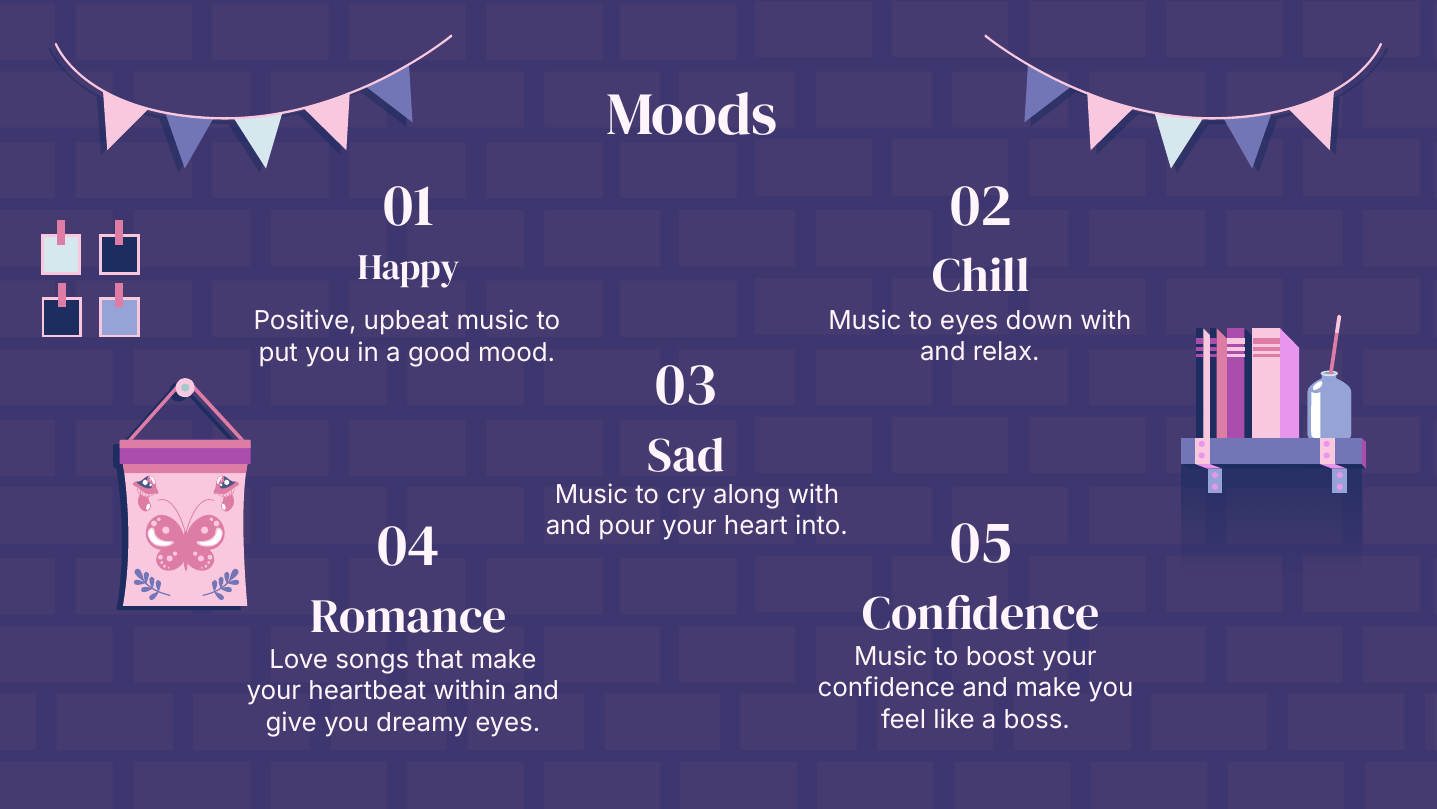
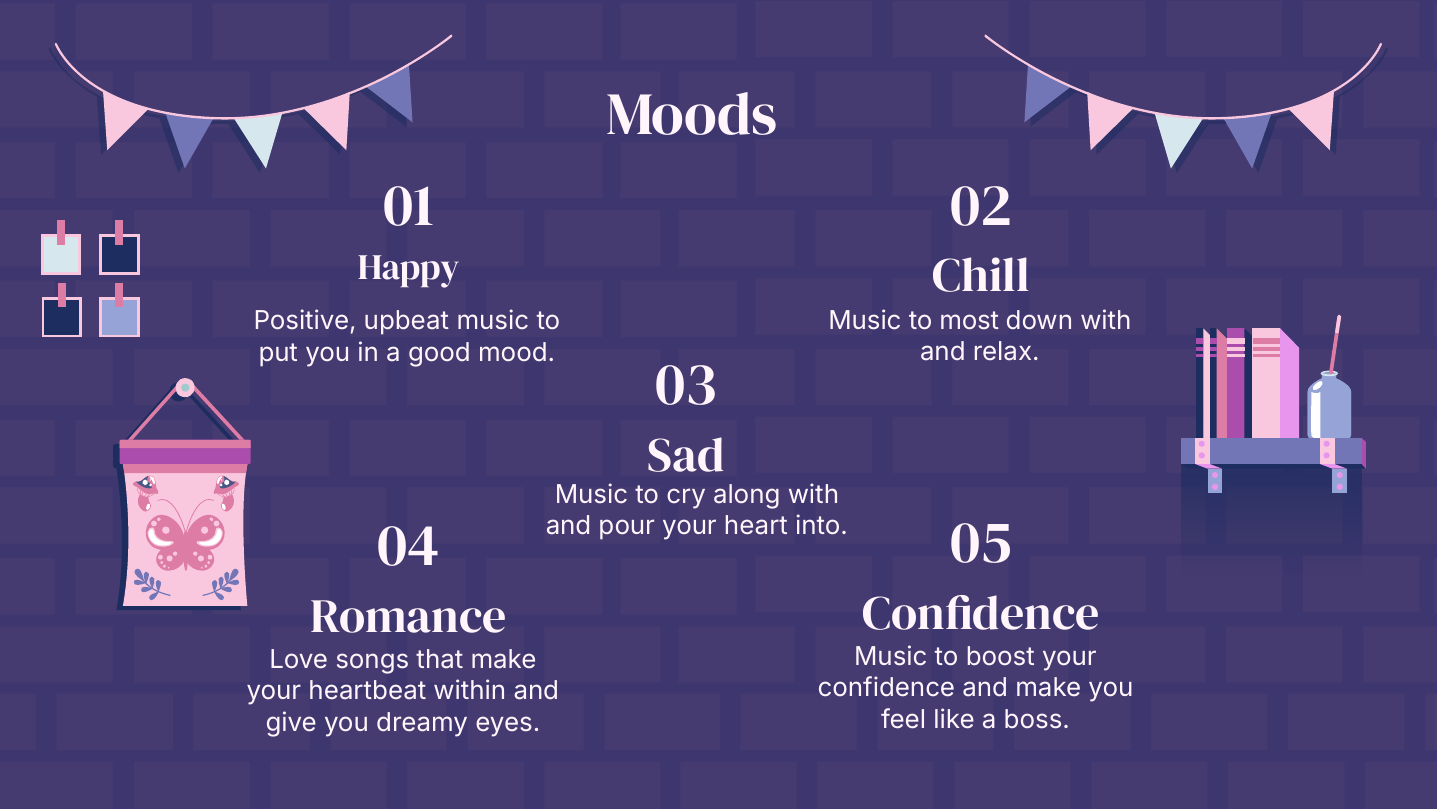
to eyes: eyes -> most
